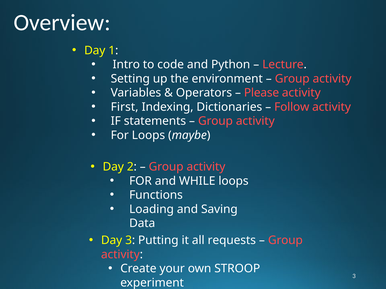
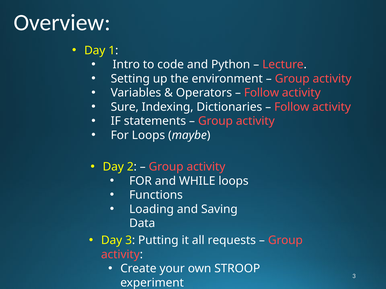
Please at (262, 93): Please -> Follow
First: First -> Sure
